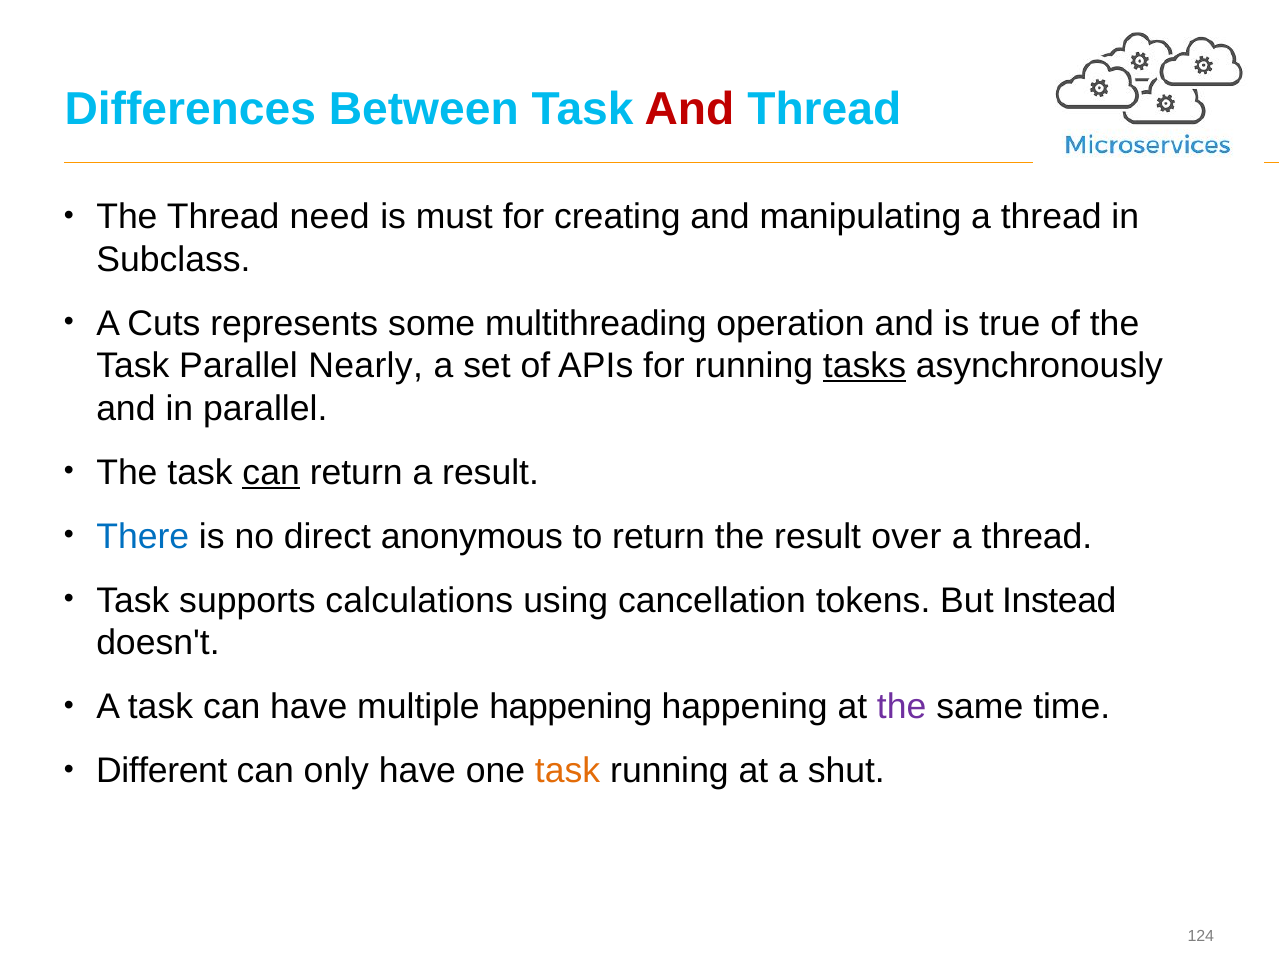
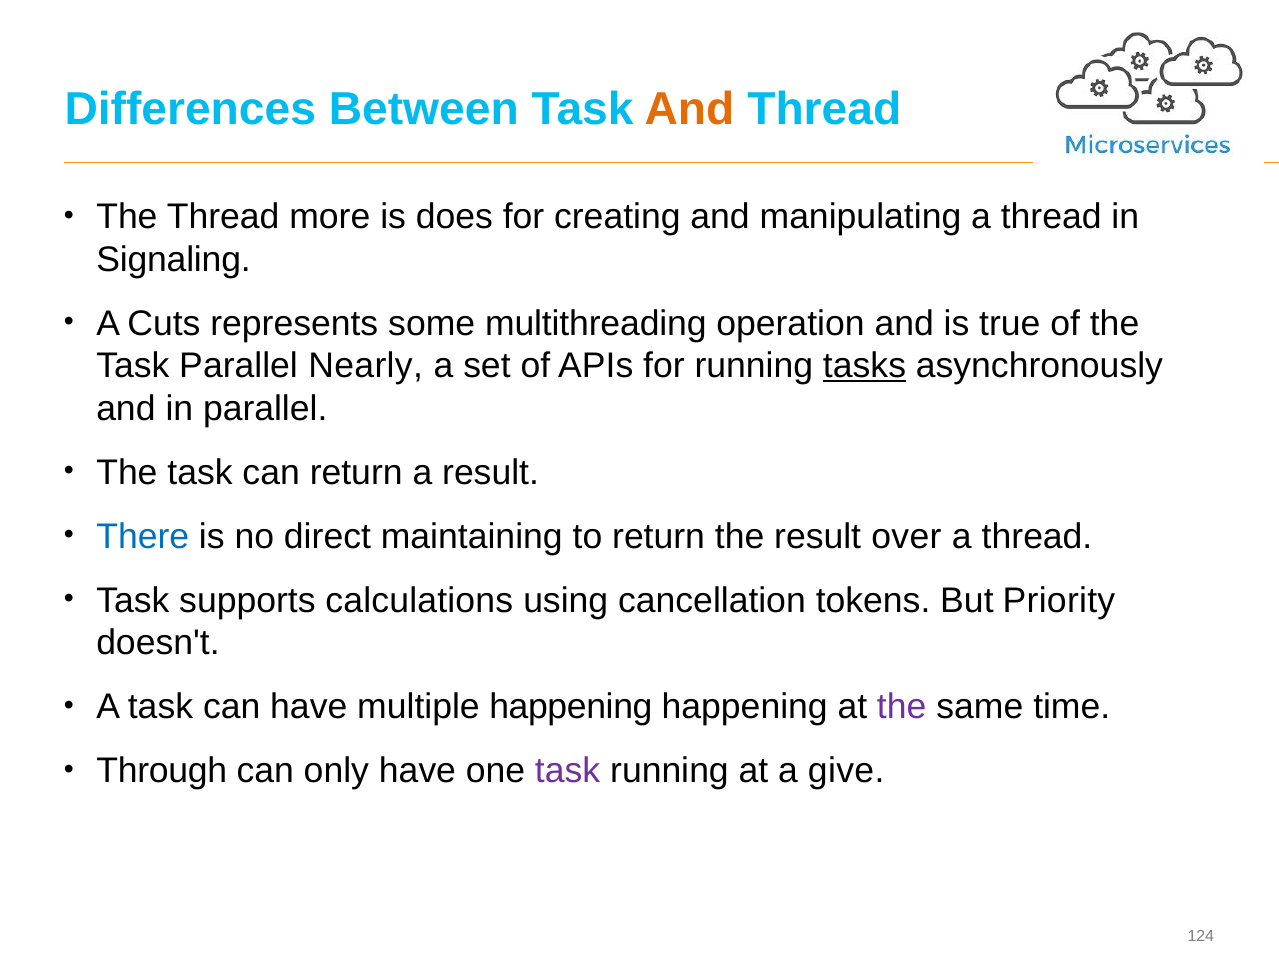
And at (689, 109) colour: red -> orange
need: need -> more
must: must -> does
Subclass: Subclass -> Signaling
can at (271, 473) underline: present -> none
anonymous: anonymous -> maintaining
Instead: Instead -> Priority
Different: Different -> Through
task at (568, 771) colour: orange -> purple
shut: shut -> give
